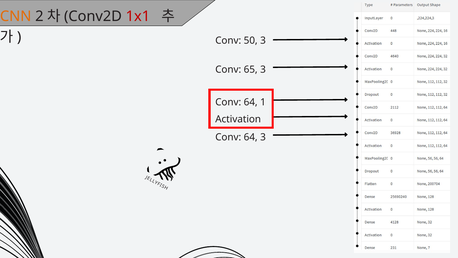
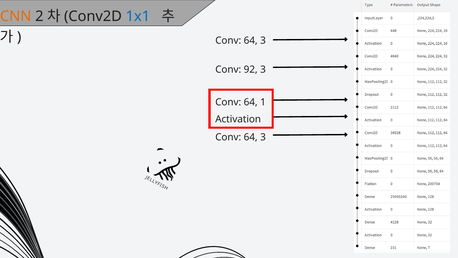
1x1 colour: red -> blue
50 at (251, 40): 50 -> 64
65: 65 -> 92
